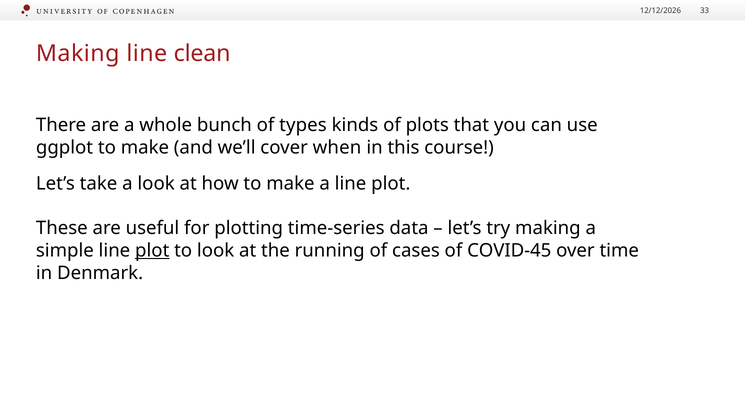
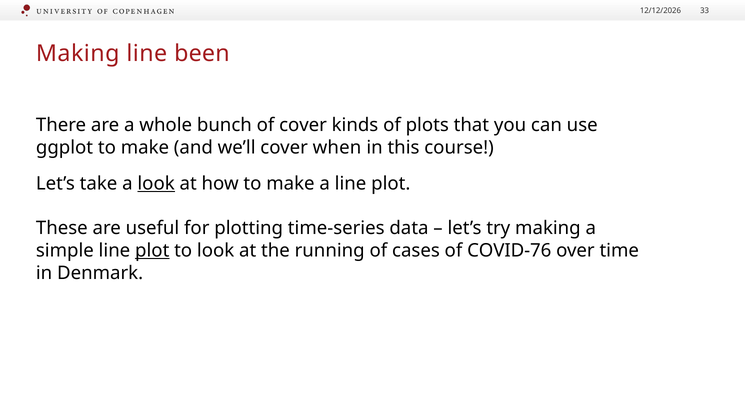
clean: clean -> been
of types: types -> cover
look at (156, 184) underline: none -> present
COVID-45: COVID-45 -> COVID-76
